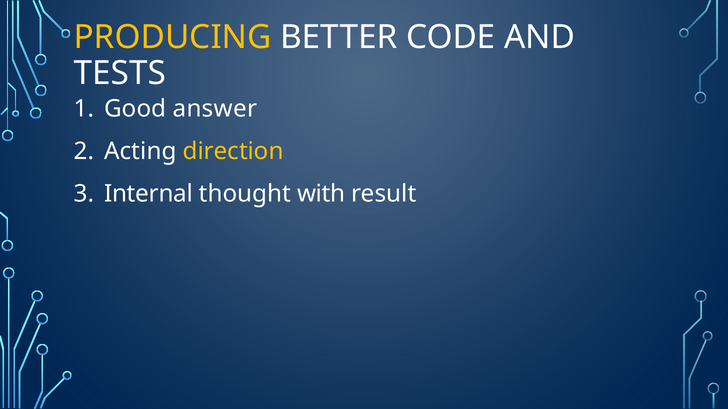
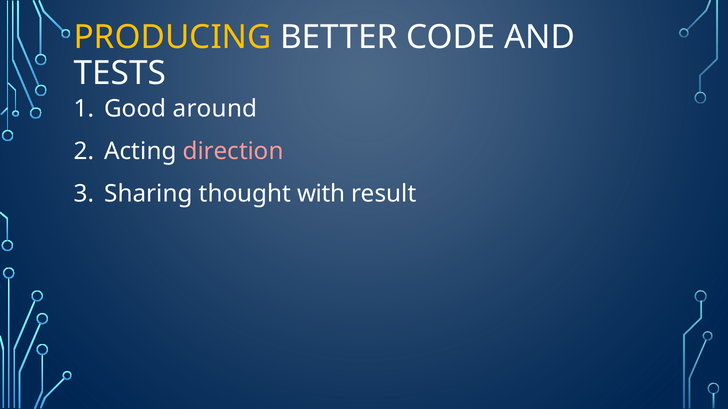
answer: answer -> around
direction colour: yellow -> pink
Internal: Internal -> Sharing
